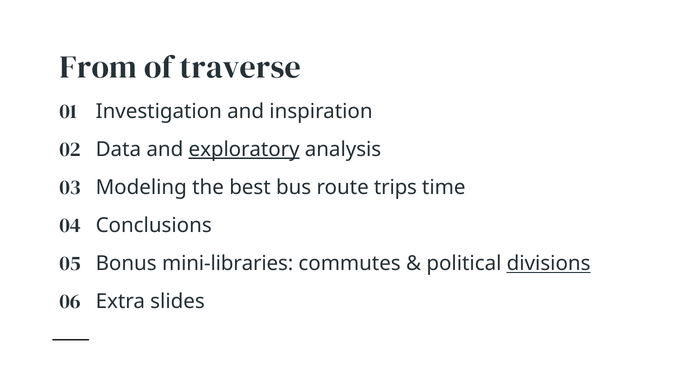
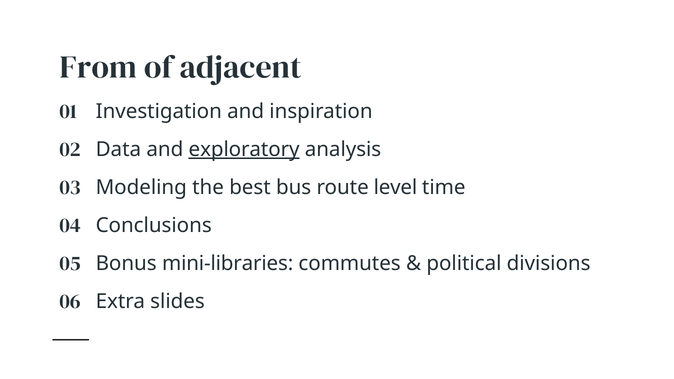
traverse: traverse -> adjacent
trips: trips -> level
divisions underline: present -> none
